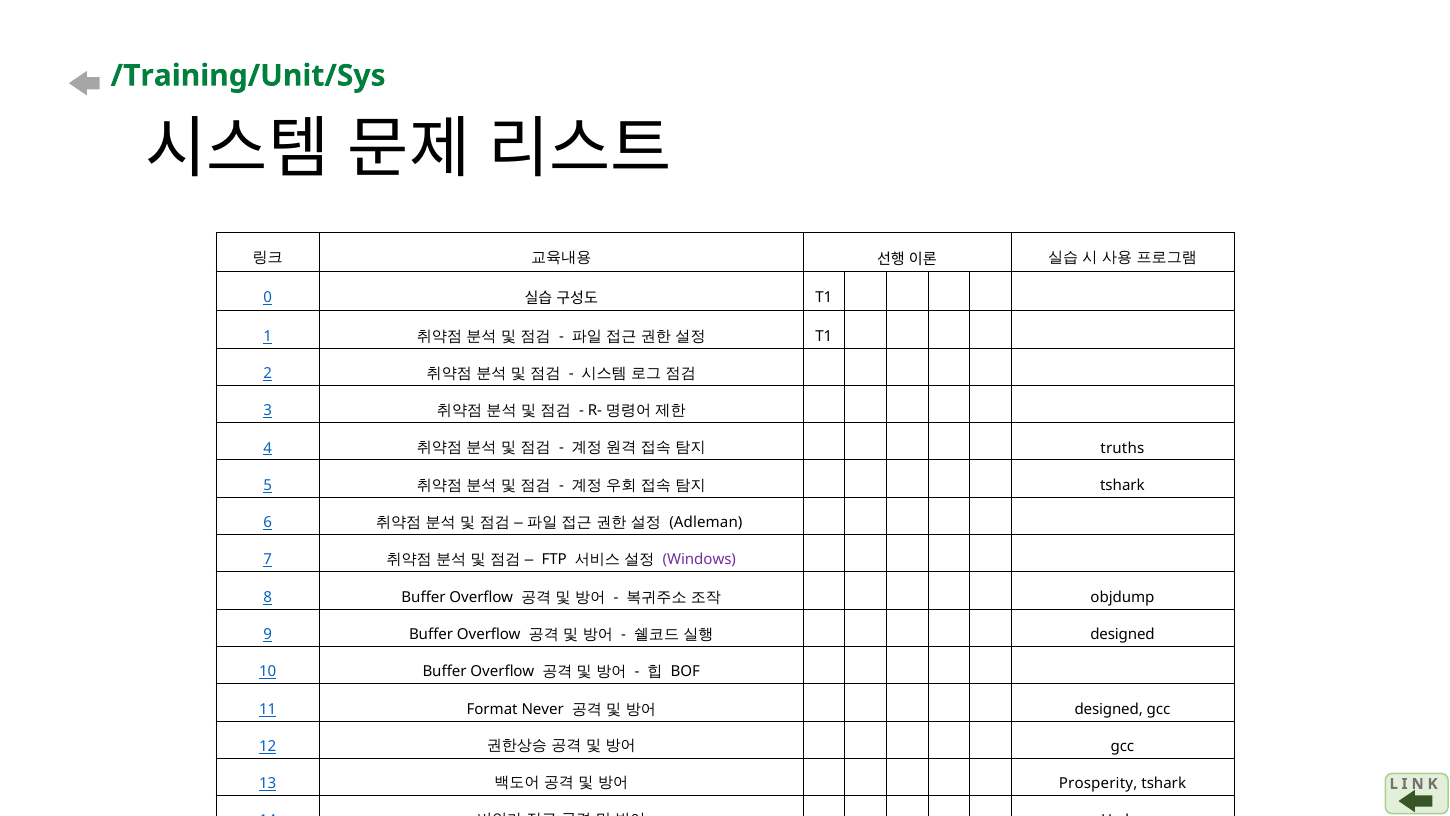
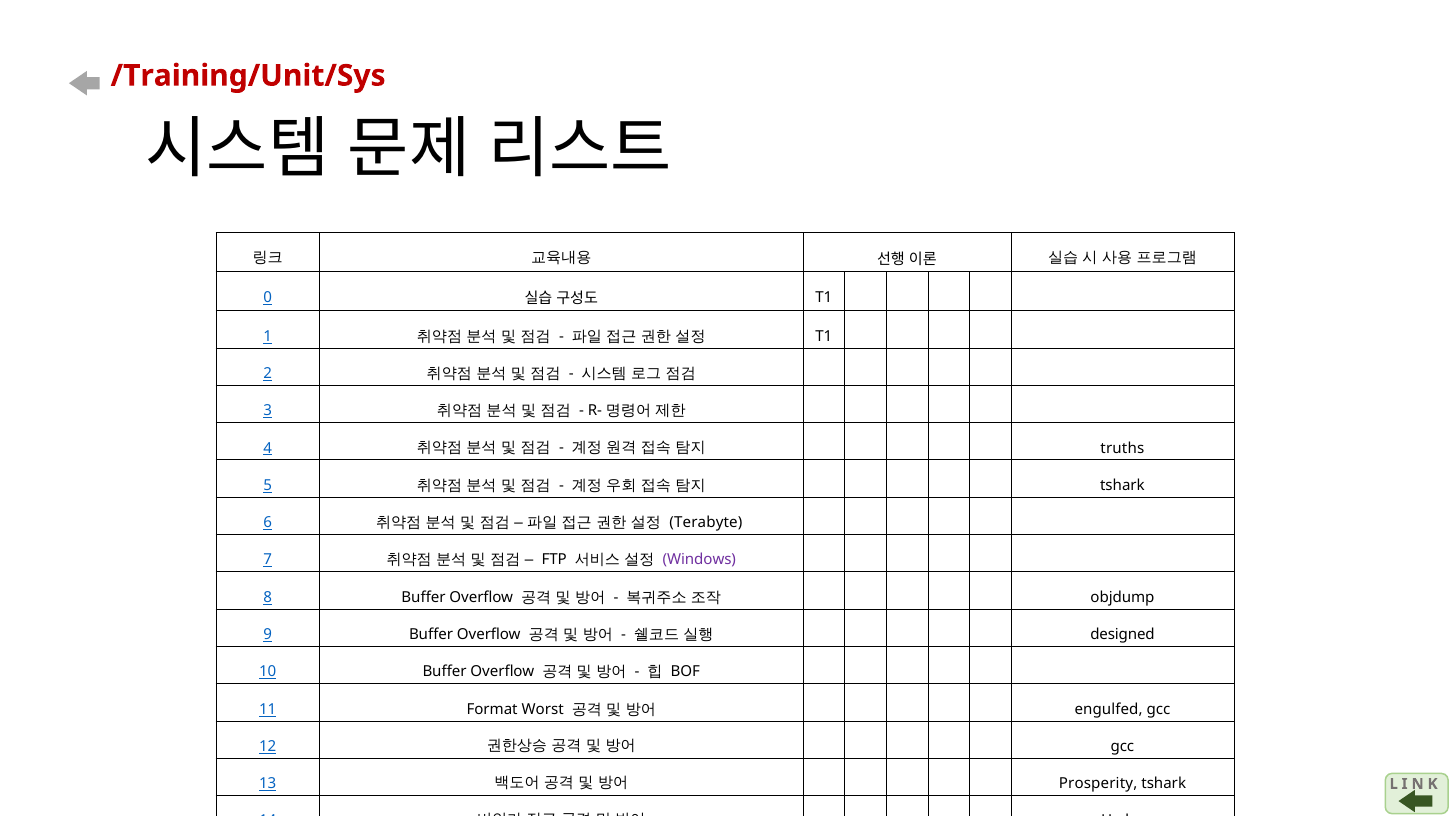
/Training/Unit/Sys colour: green -> red
Adleman: Adleman -> Terabyte
Never: Never -> Worst
designed at (1109, 709): designed -> engulfed
